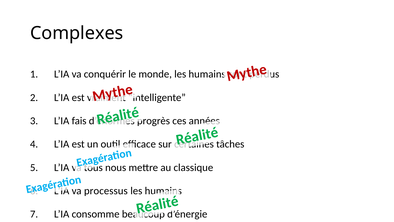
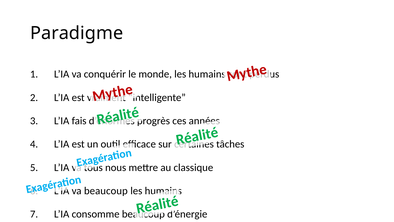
Complexes: Complexes -> Paradigme
processus at (106, 191): processus -> beaucoup
